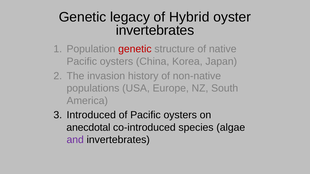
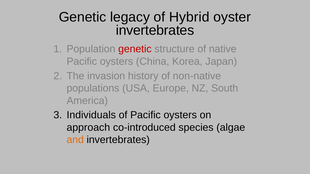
Introduced: Introduced -> Individuals
anecdotal: anecdotal -> approach
and colour: purple -> orange
